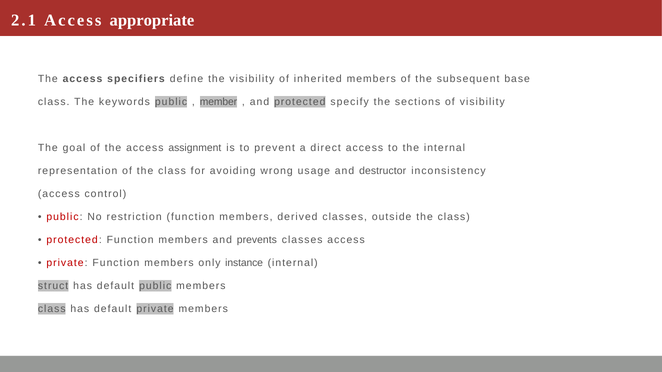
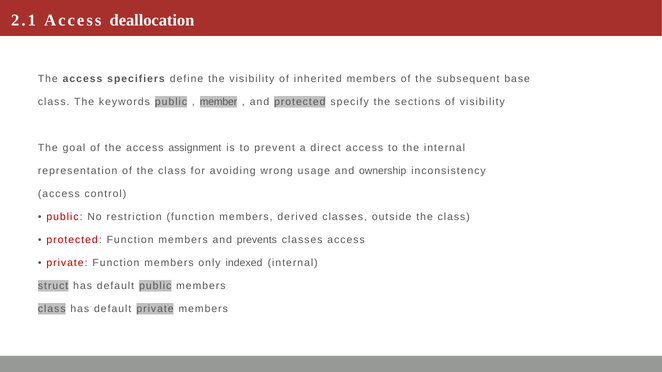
appropriate: appropriate -> deallocation
destructor: destructor -> ownership
instance: instance -> indexed
